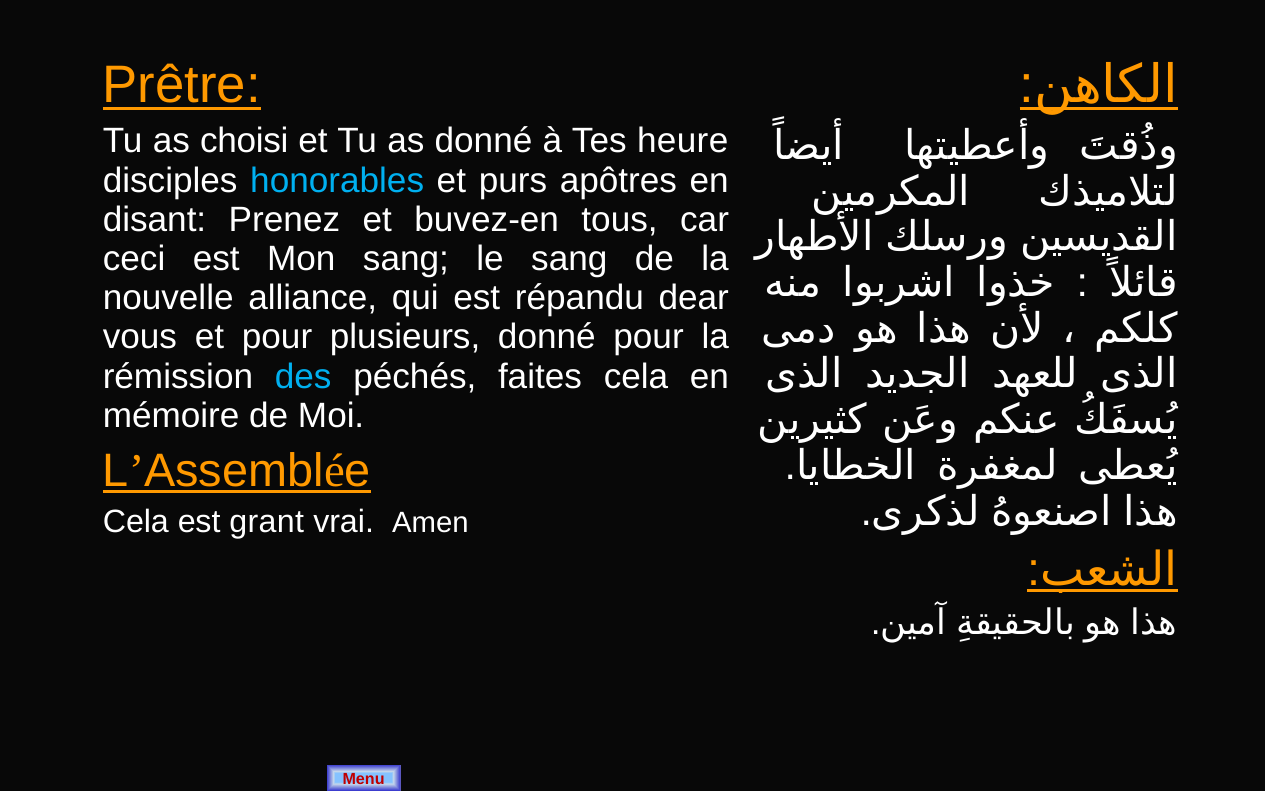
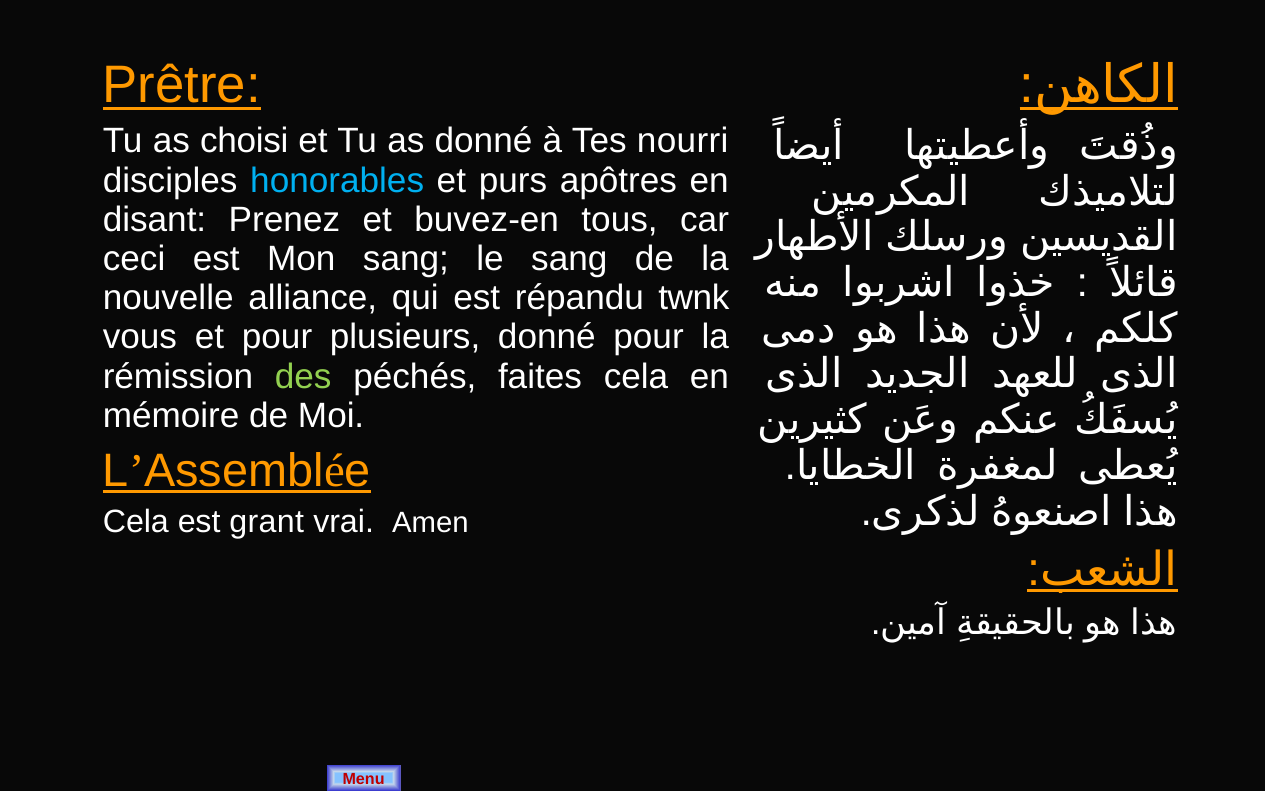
heure: heure -> nourri
dear: dear -> twnk
des colour: light blue -> light green
